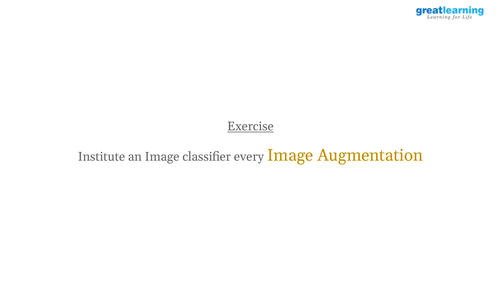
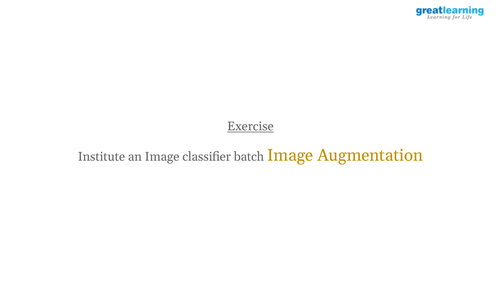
every: every -> batch
